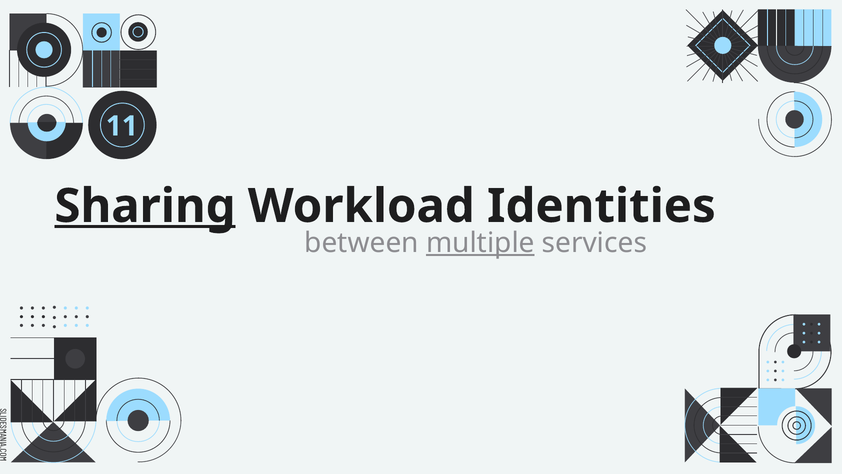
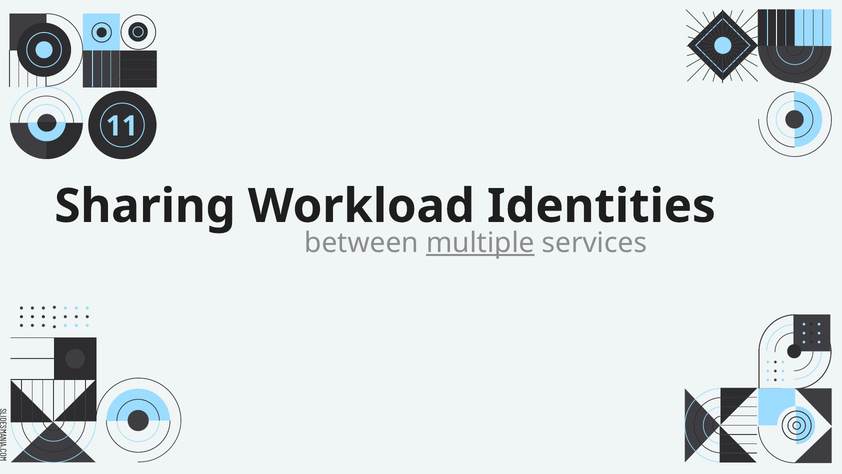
Sharing underline: present -> none
